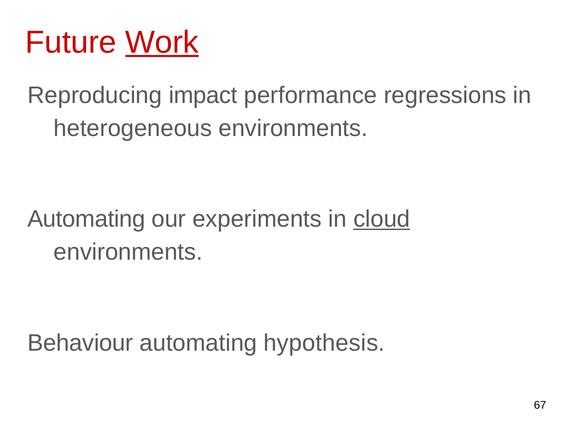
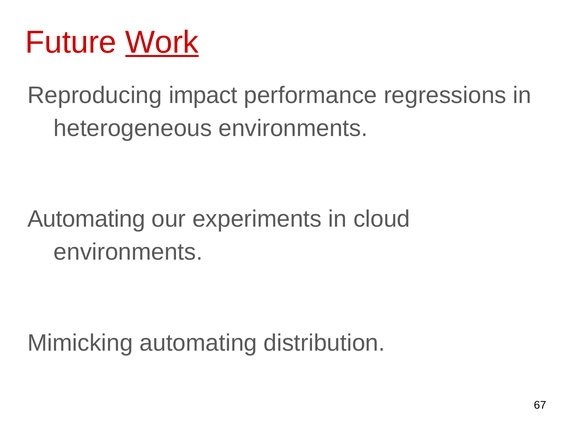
cloud underline: present -> none
Behaviour: Behaviour -> Mimicking
hypothesis: hypothesis -> distribution
